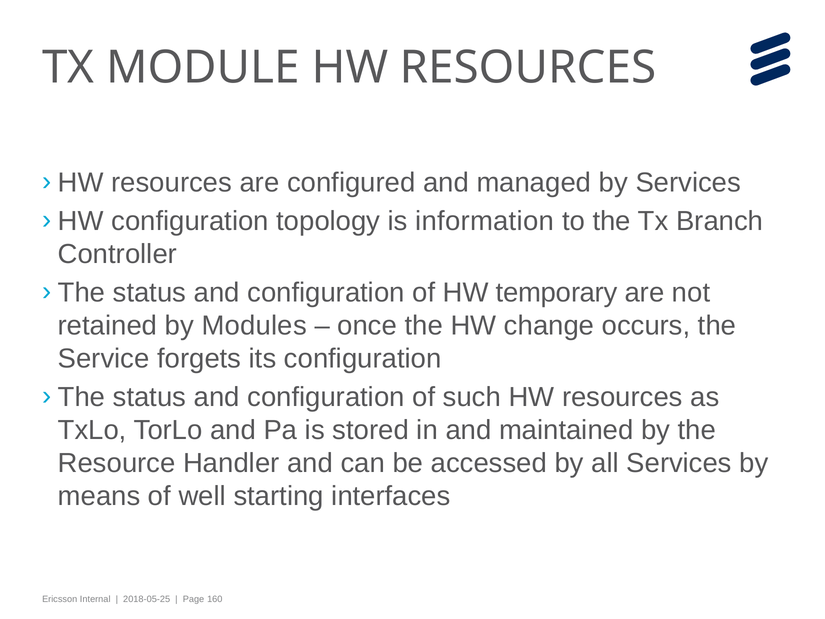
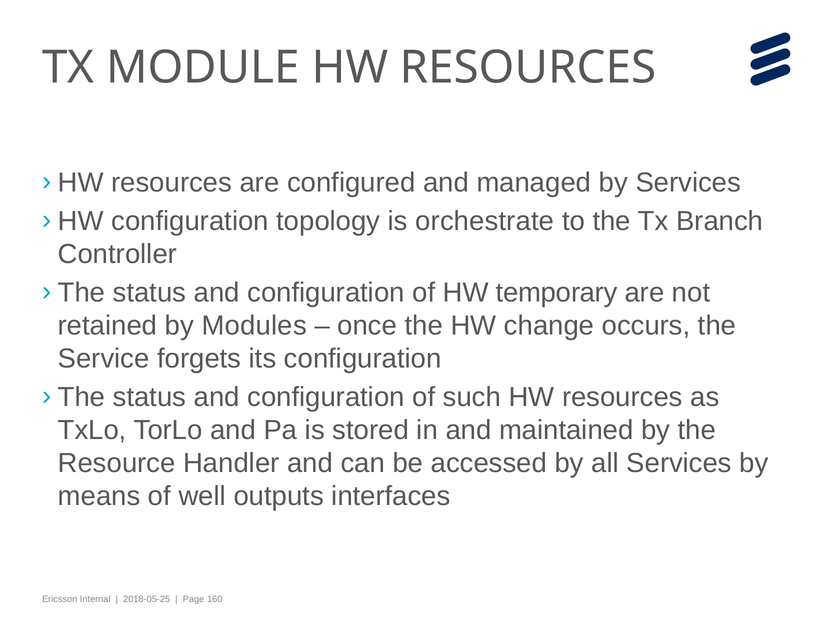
information: information -> orchestrate
starting: starting -> outputs
